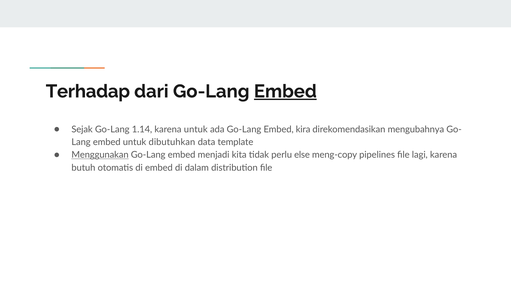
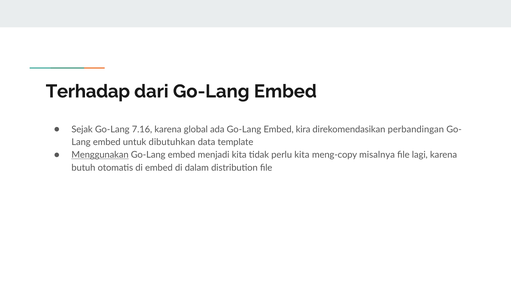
Embed at (285, 91) underline: present -> none
1.14: 1.14 -> 7.16
karena untuk: untuk -> global
mengubahnya: mengubahnya -> perbandingan
perlu else: else -> kita
pipelines: pipelines -> misalnya
